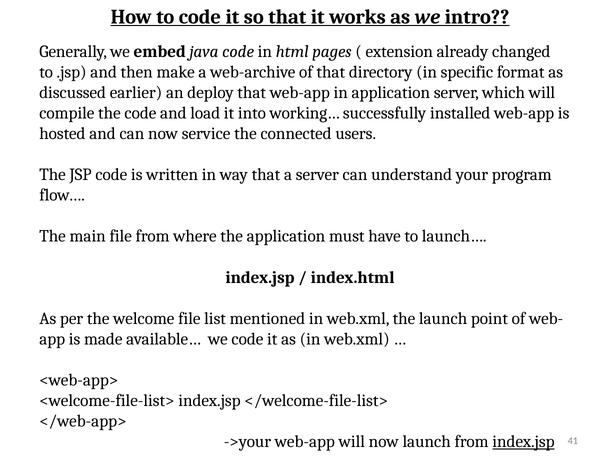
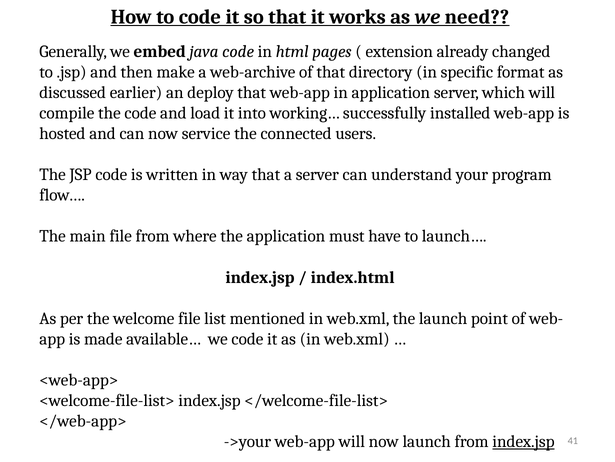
intro: intro -> need
